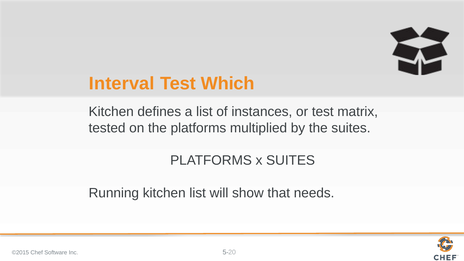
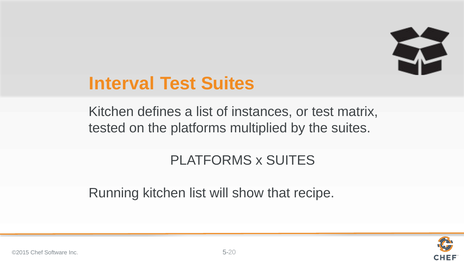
Test Which: Which -> Suites
needs: needs -> recipe
